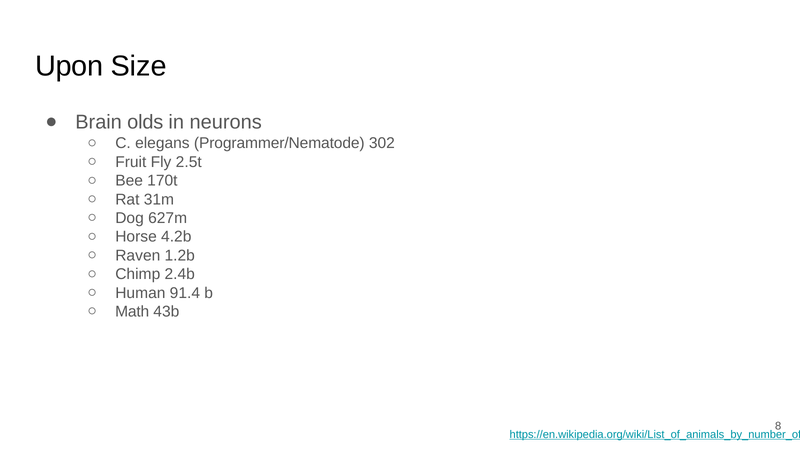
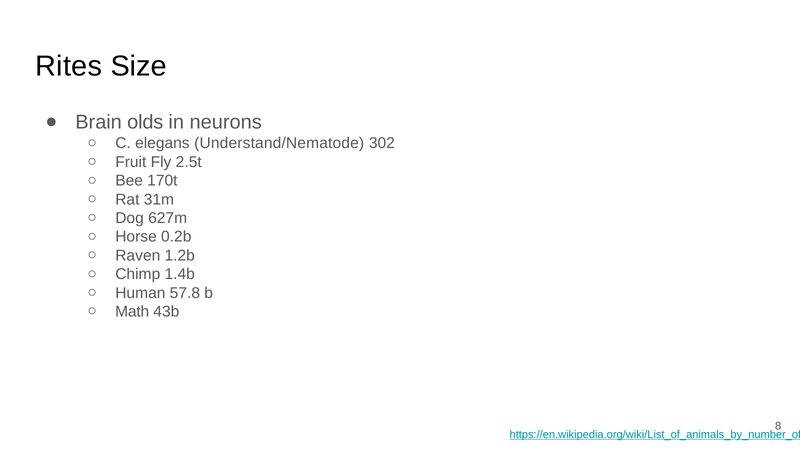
Upon: Upon -> Rites
Programmer/Nematode: Programmer/Nematode -> Understand/Nematode
4.2b: 4.2b -> 0.2b
2.4b: 2.4b -> 1.4b
91.4: 91.4 -> 57.8
